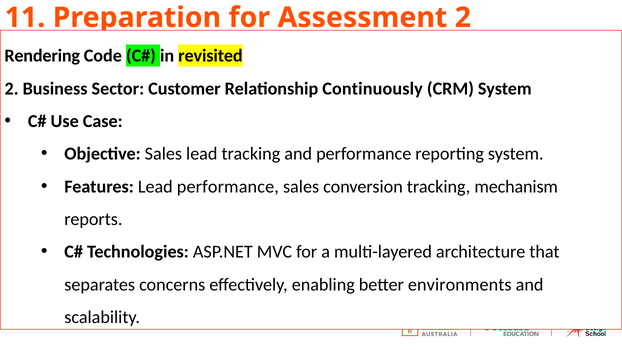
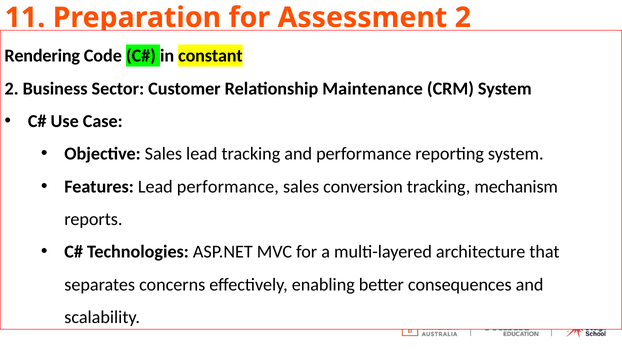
revisited: revisited -> constant
Continuously: Continuously -> Maintenance
environments: environments -> consequences
